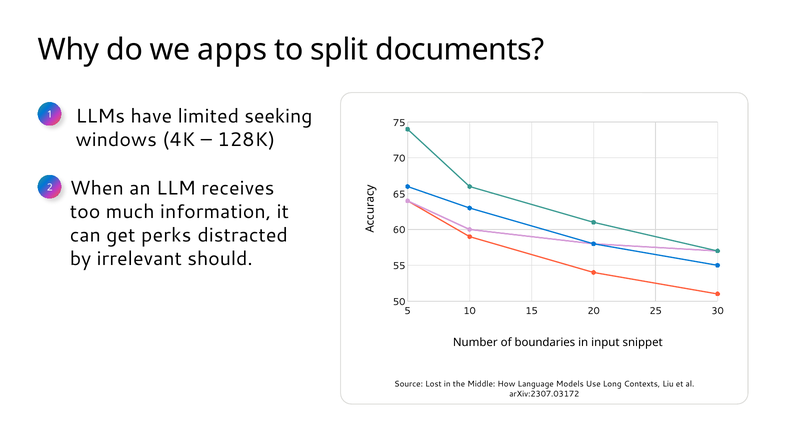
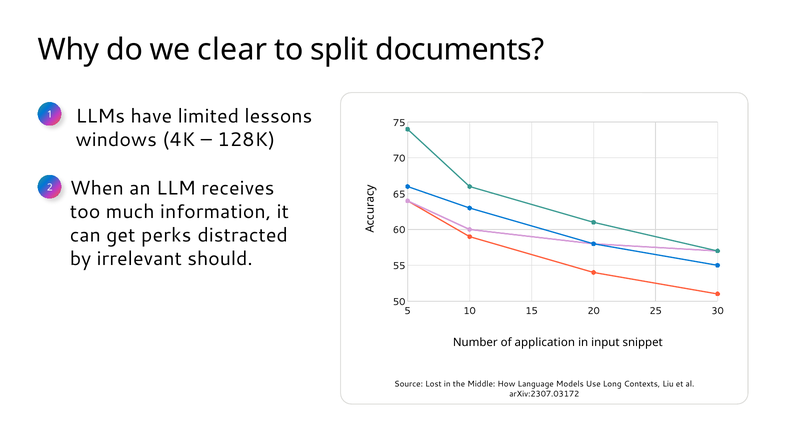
apps: apps -> clear
seeking: seeking -> lessons
boundaries: boundaries -> application
